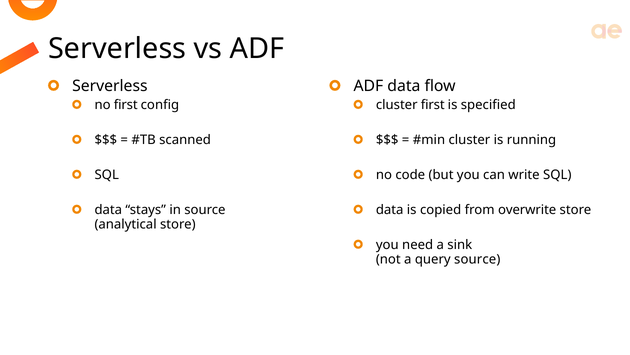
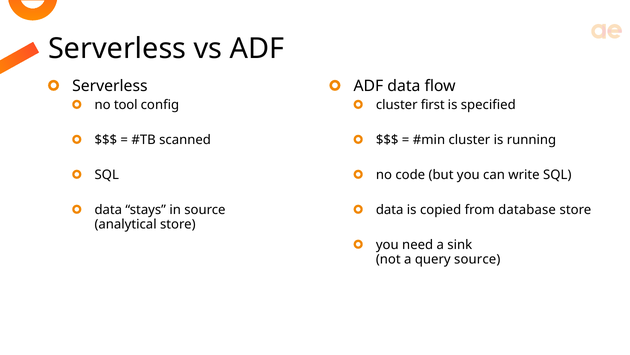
no first: first -> tool
overwrite: overwrite -> database
